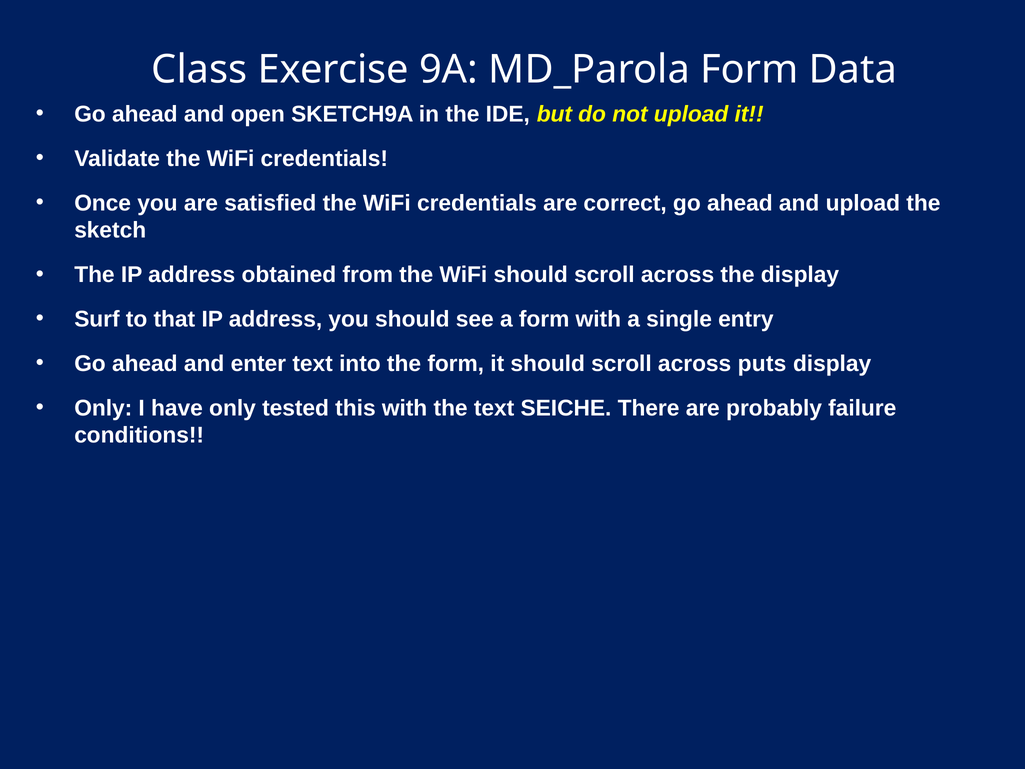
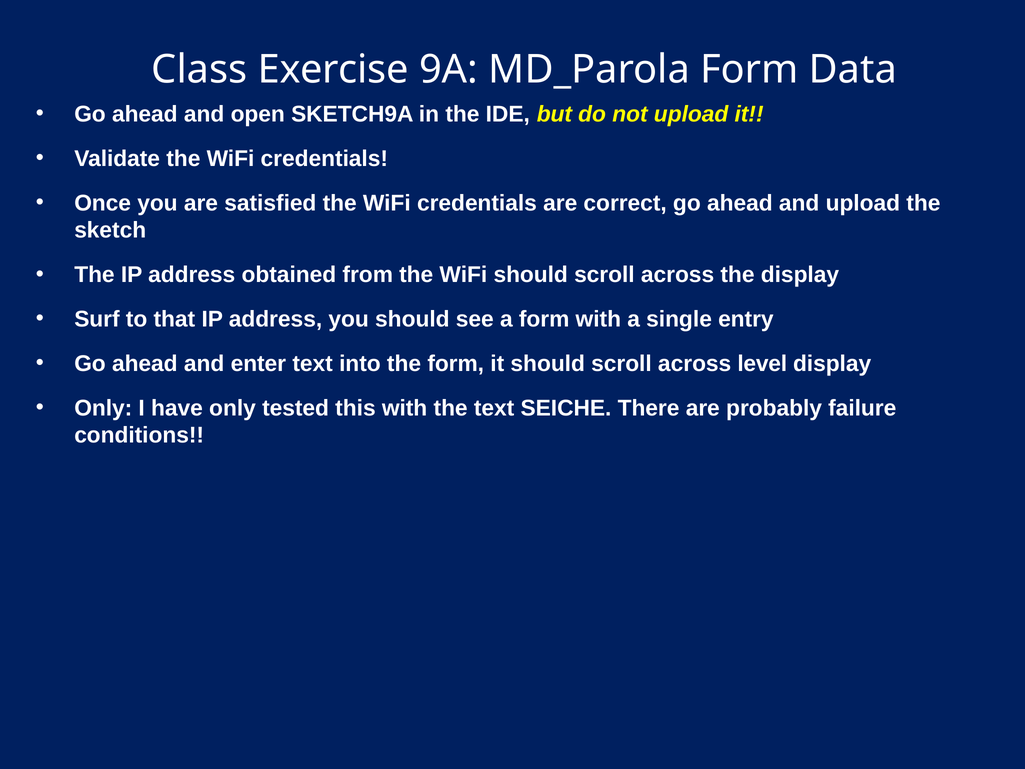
puts: puts -> level
